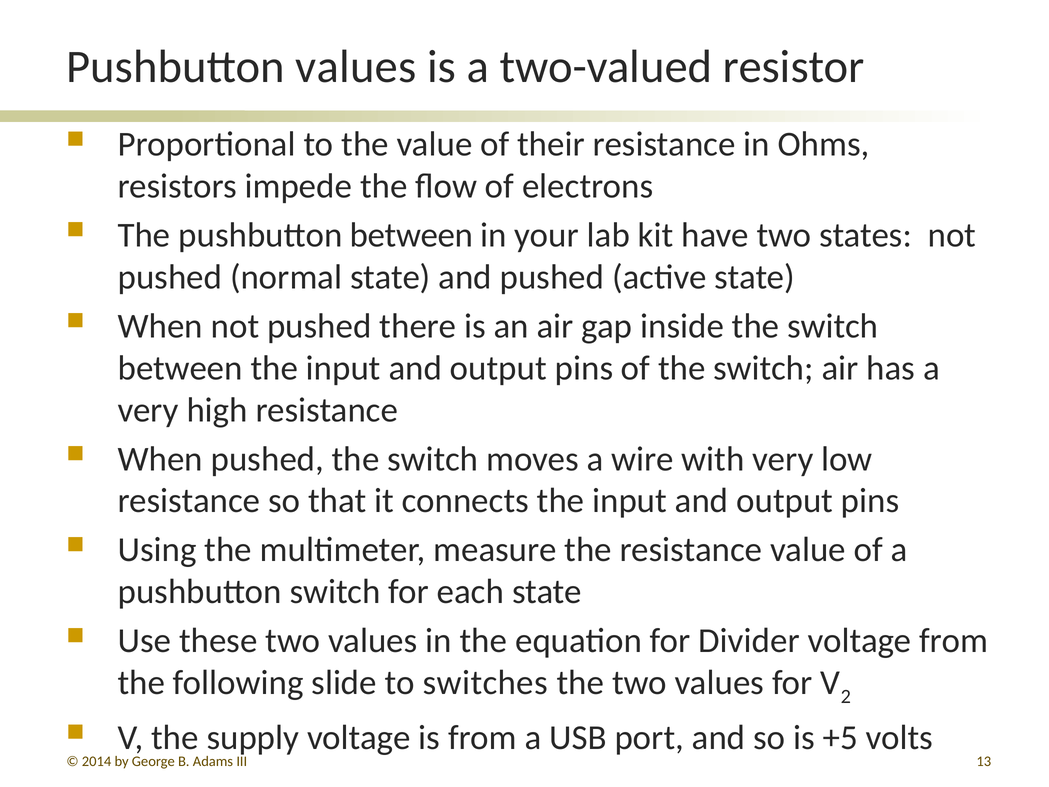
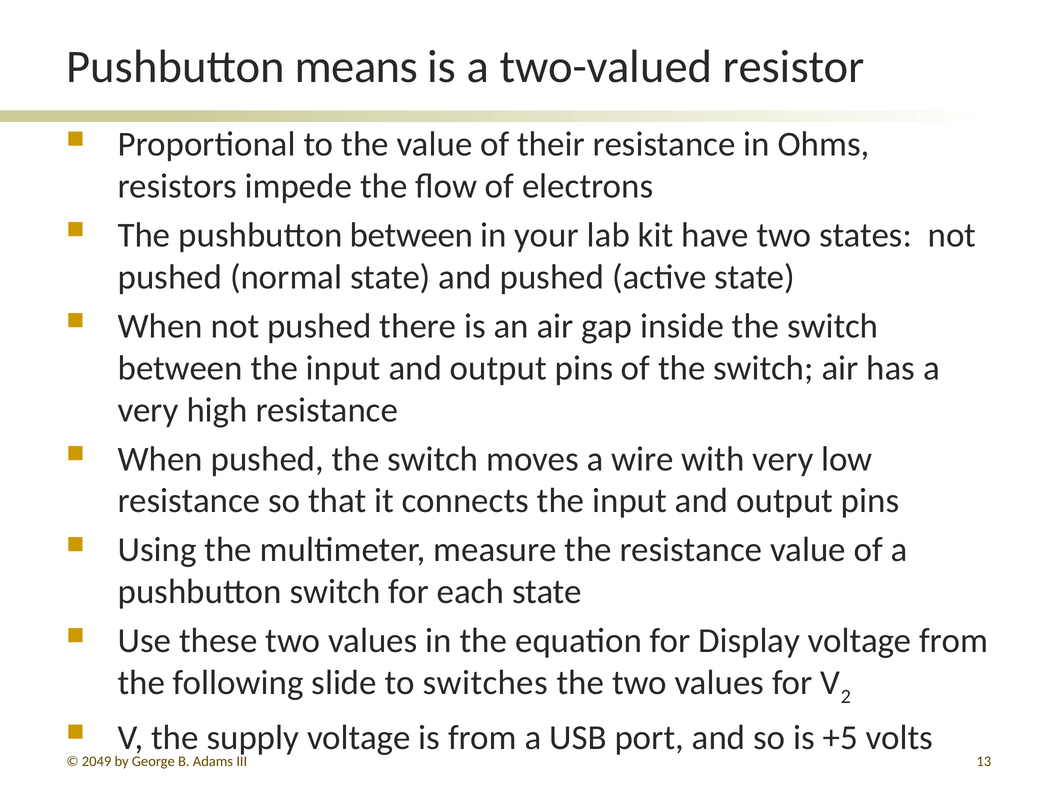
Pushbutton values: values -> means
Divider: Divider -> Display
2014: 2014 -> 2049
